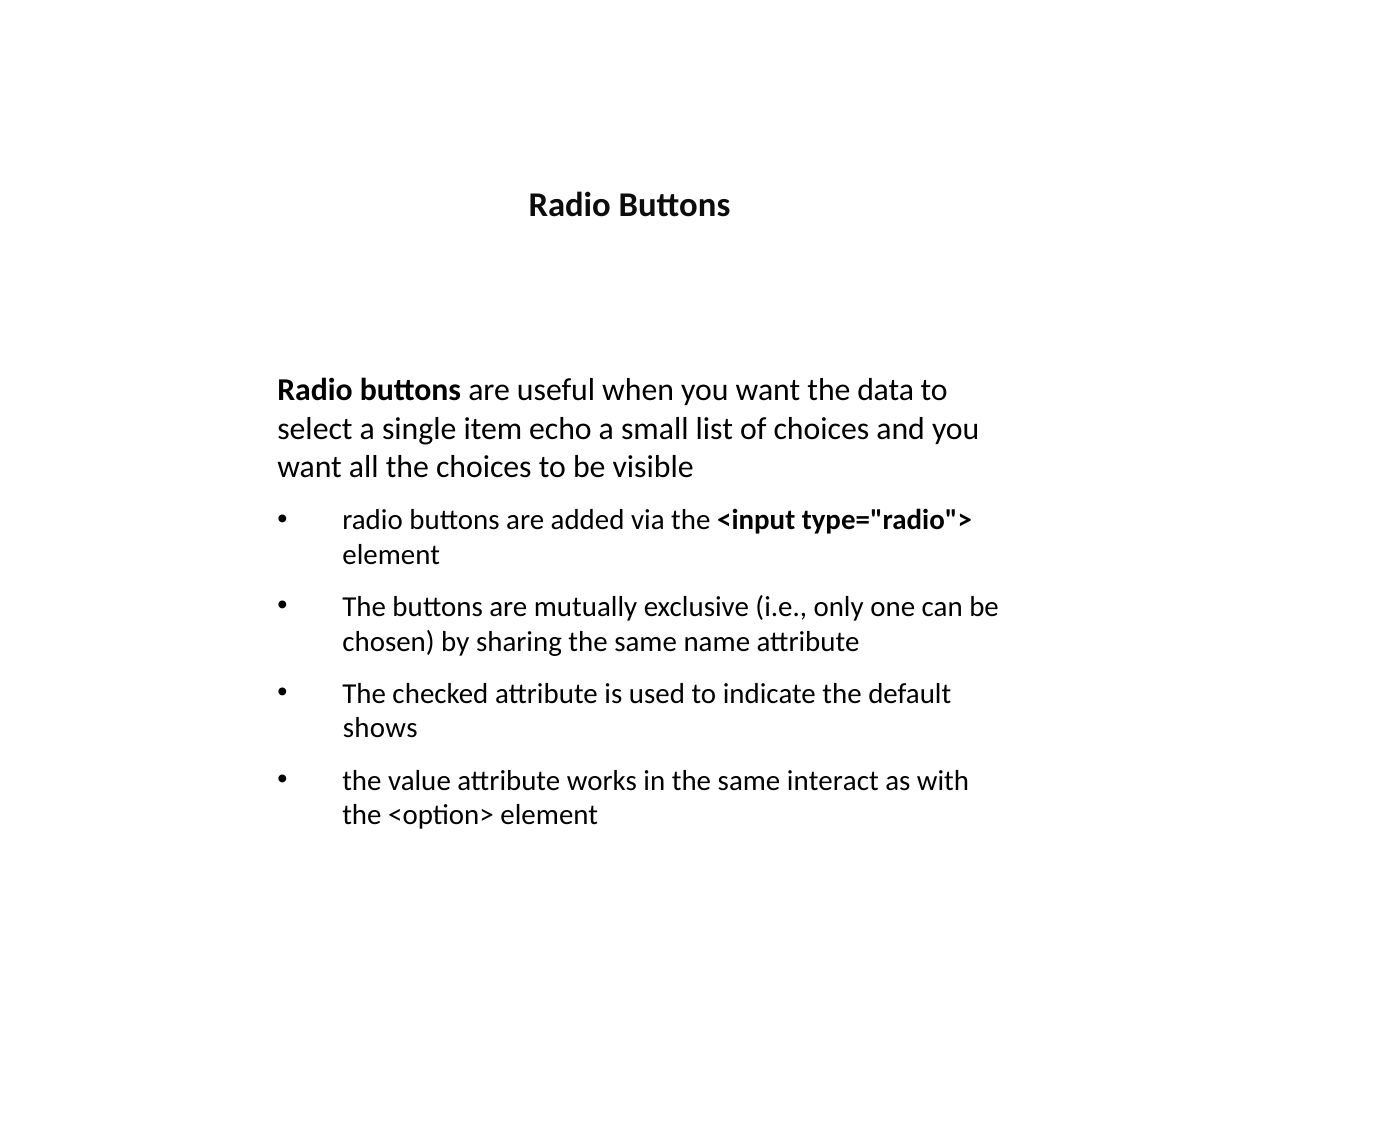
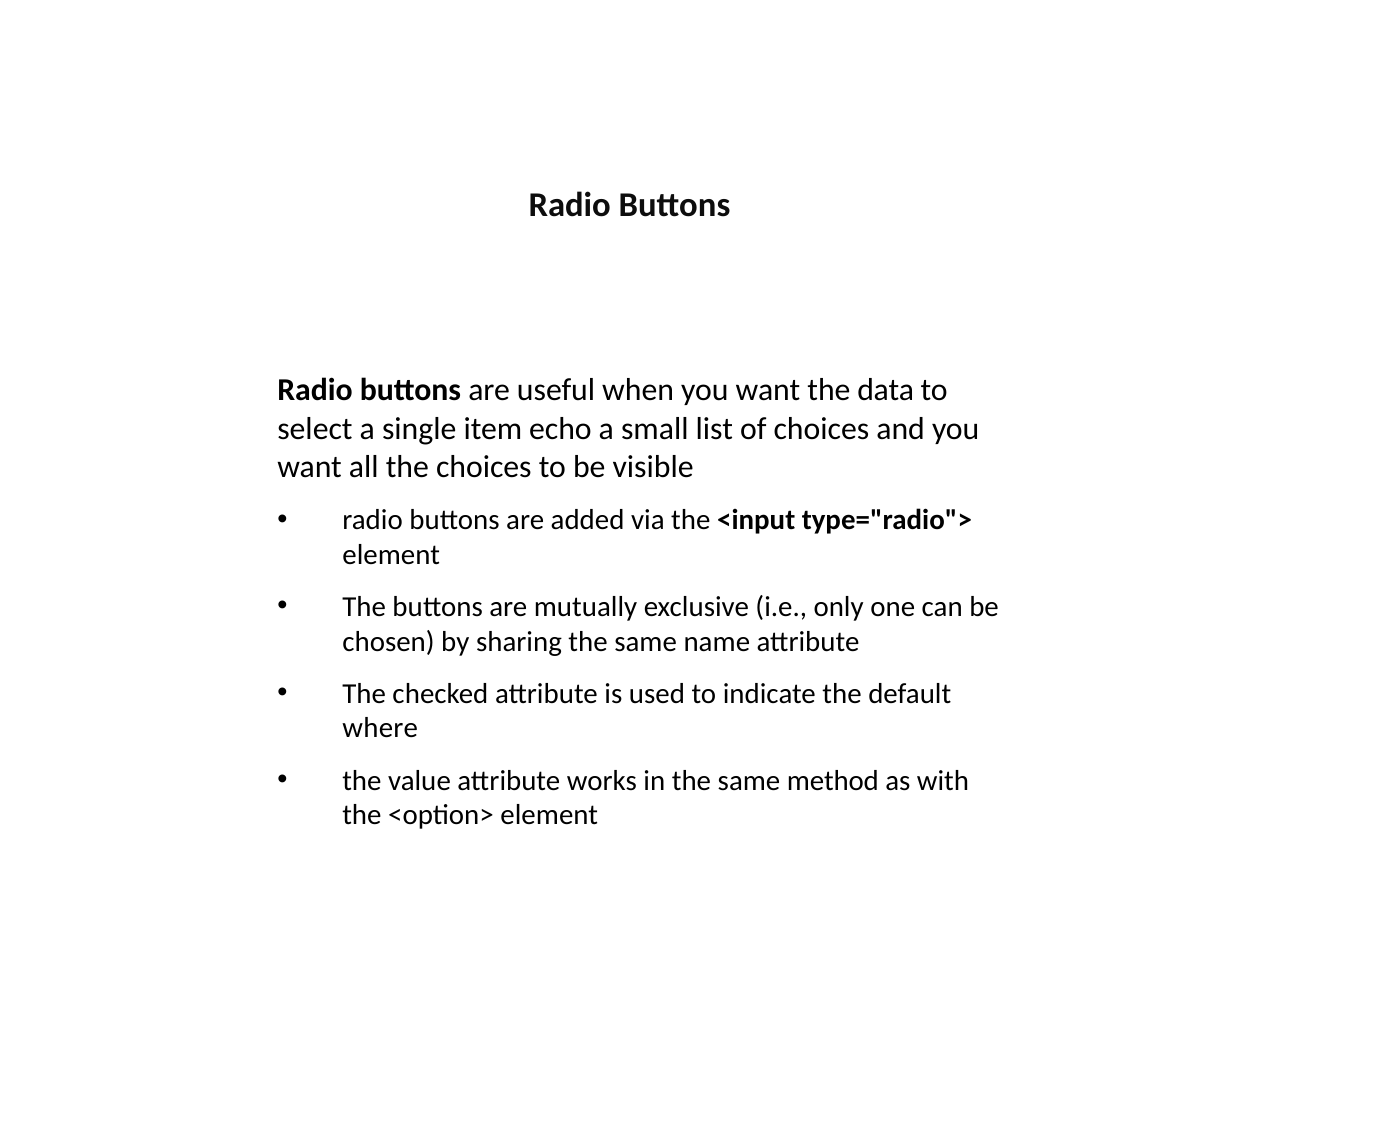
shows: shows -> where
interact: interact -> method
